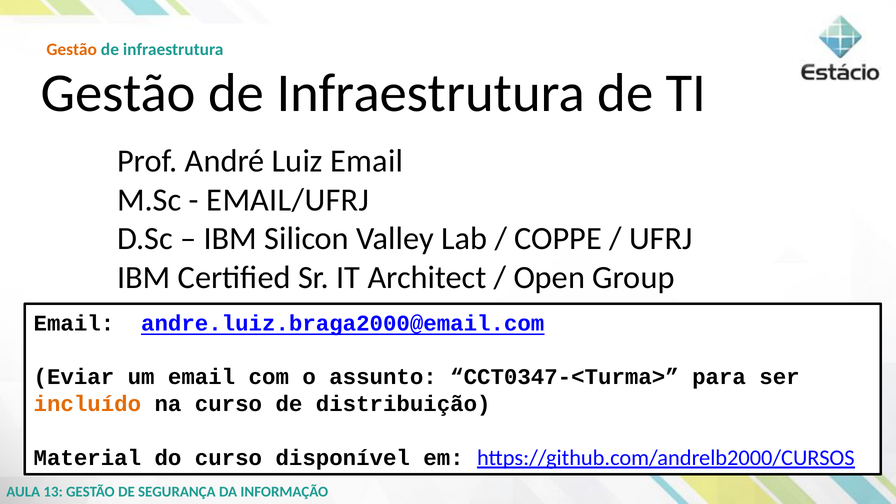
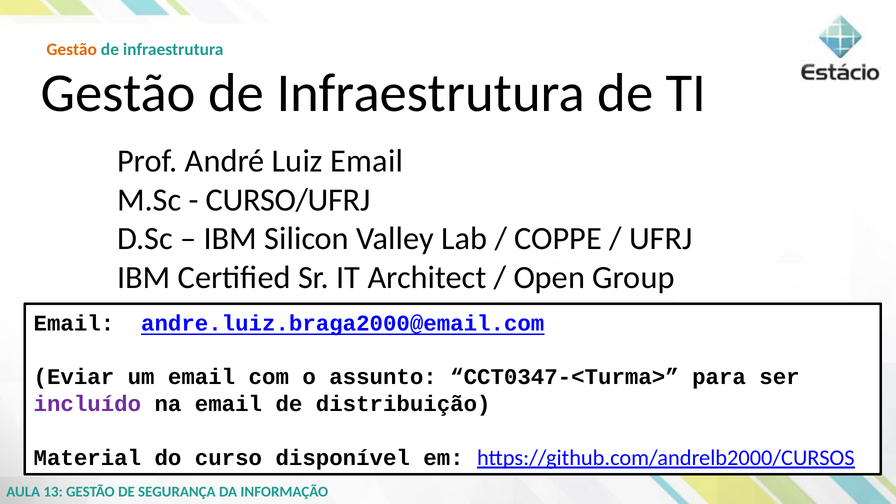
EMAIL/UFRJ: EMAIL/UFRJ -> CURSO/UFRJ
incluído colour: orange -> purple
na curso: curso -> email
